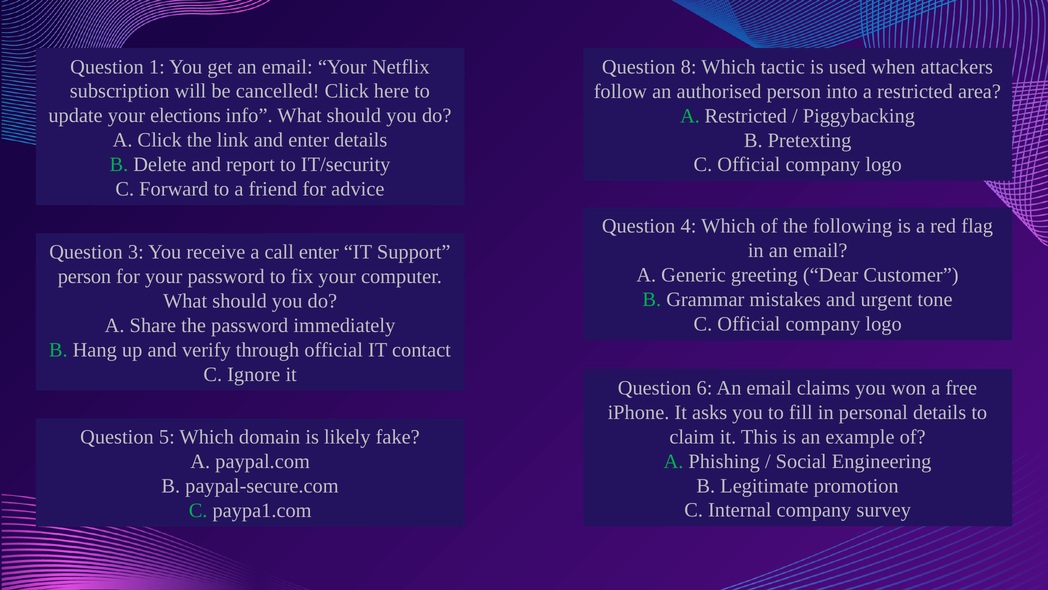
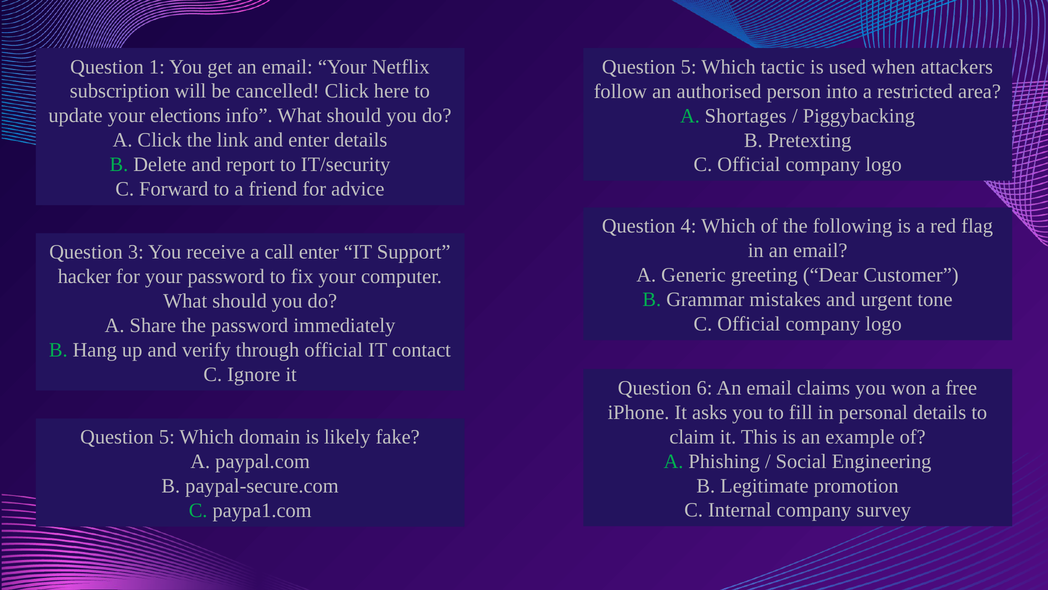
8 at (689, 67): 8 -> 5
Restricted at (746, 116): Restricted -> Shortages
person at (84, 276): person -> hacker
